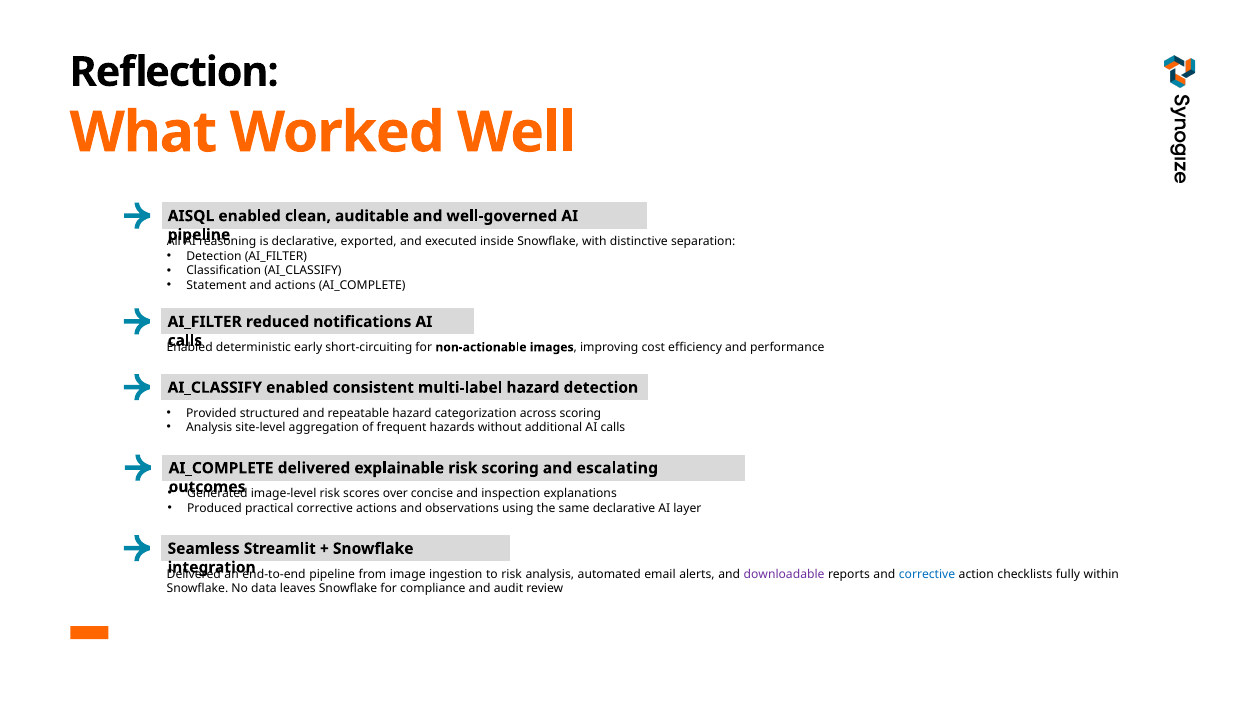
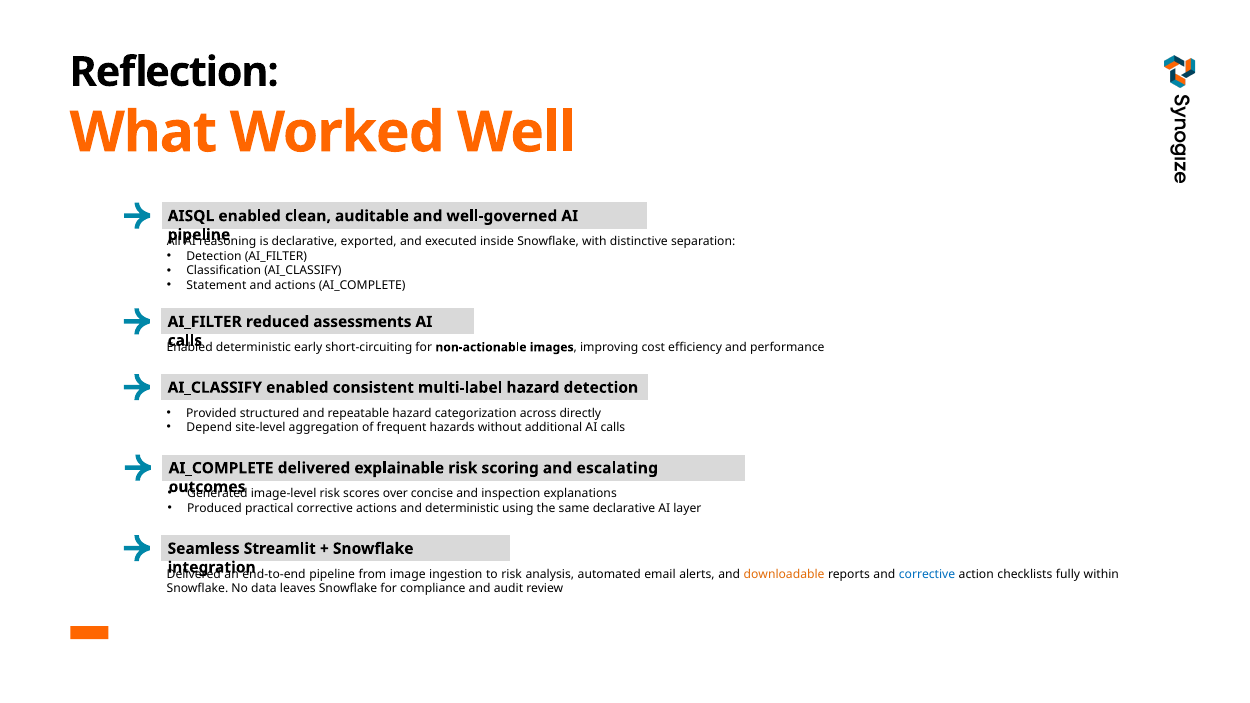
notifications: notifications -> assessments
across scoring: scoring -> directly
Analysis at (209, 428): Analysis -> Depend
and observations: observations -> deterministic
downloadable colour: purple -> orange
